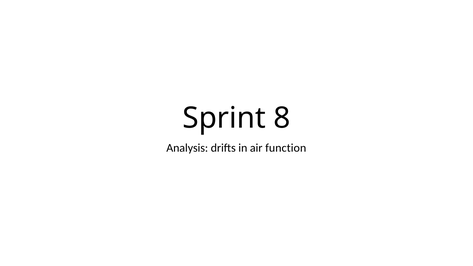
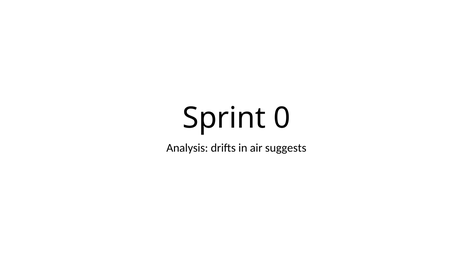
8: 8 -> 0
function: function -> suggests
